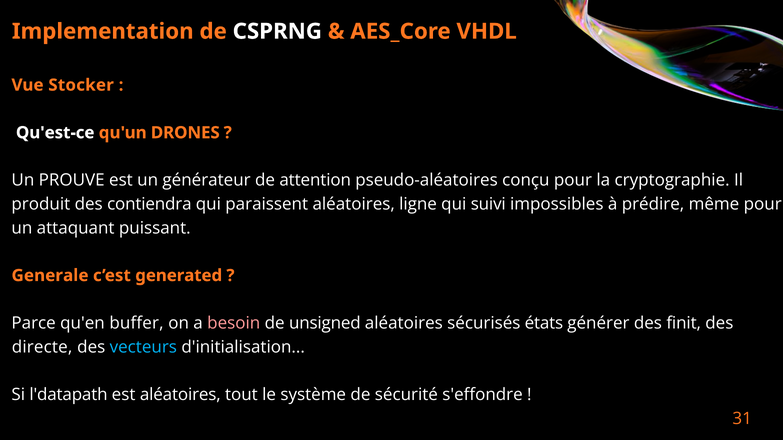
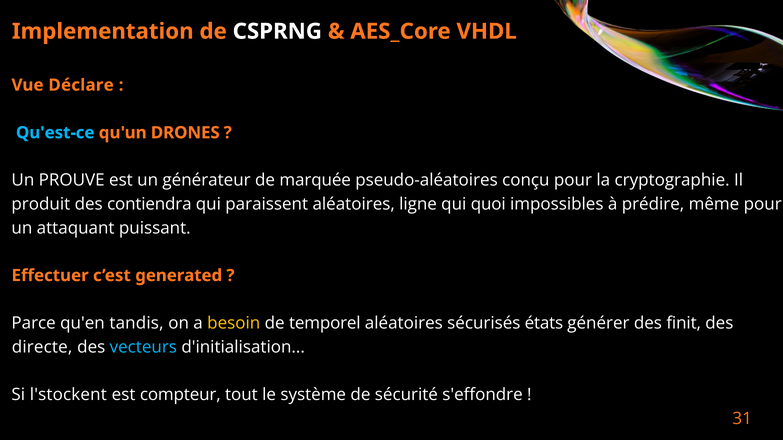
Stocker: Stocker -> Déclare
Qu'est-ce colour: white -> light blue
attention: attention -> marquée
suivi: suivi -> quoi
Generale: Generale -> Effectuer
buffer: buffer -> tandis
besoin colour: pink -> yellow
unsigned: unsigned -> temporel
l'datapath: l'datapath -> l'stockent
est aléatoires: aléatoires -> compteur
